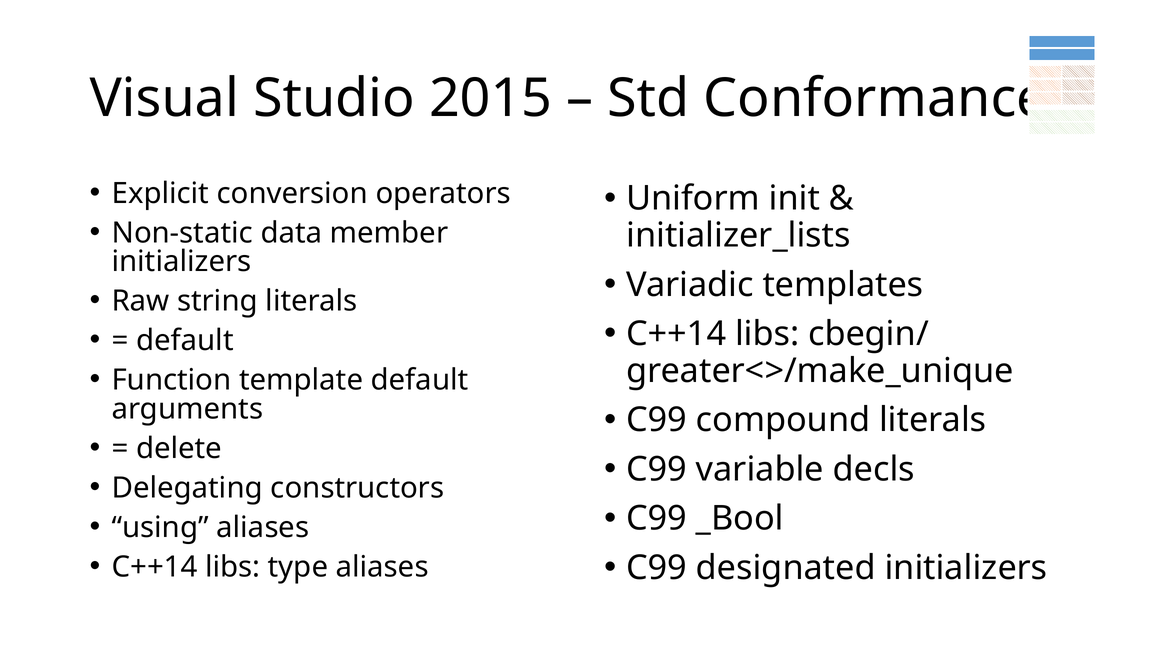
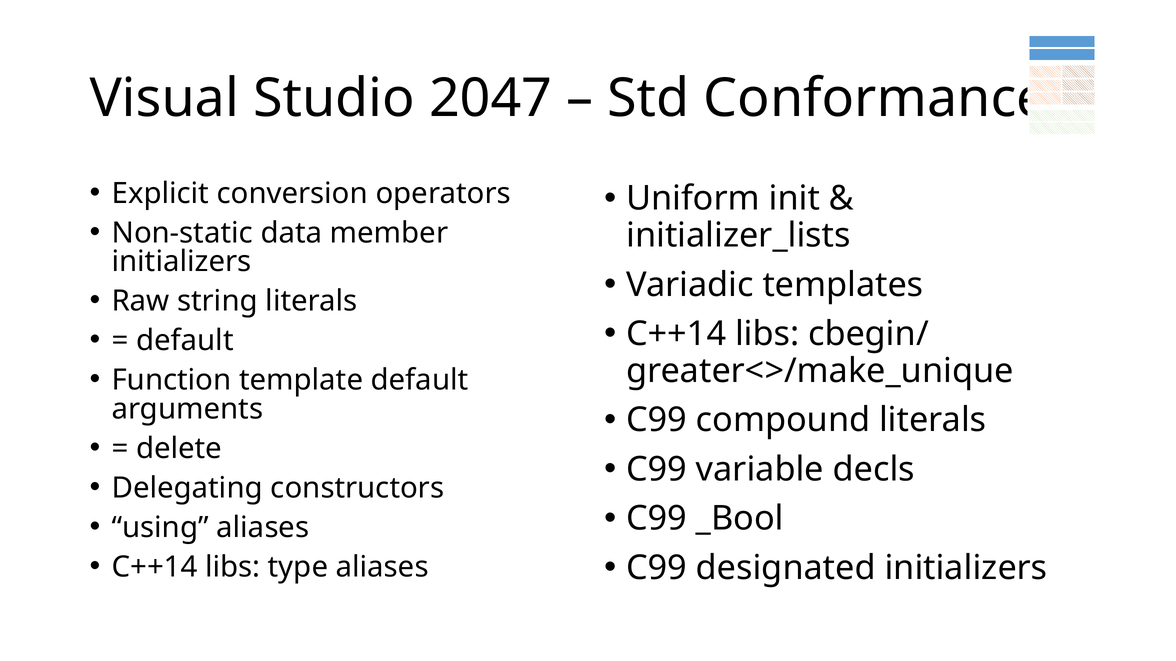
2015: 2015 -> 2047
